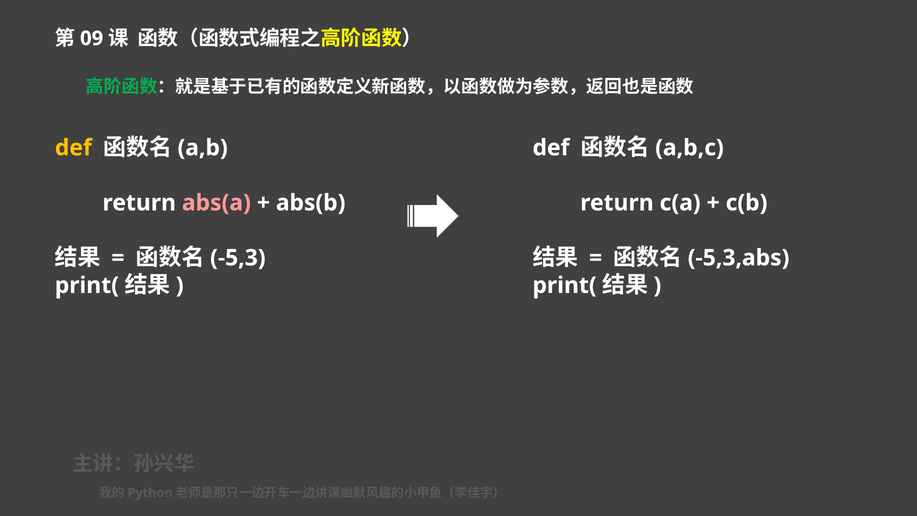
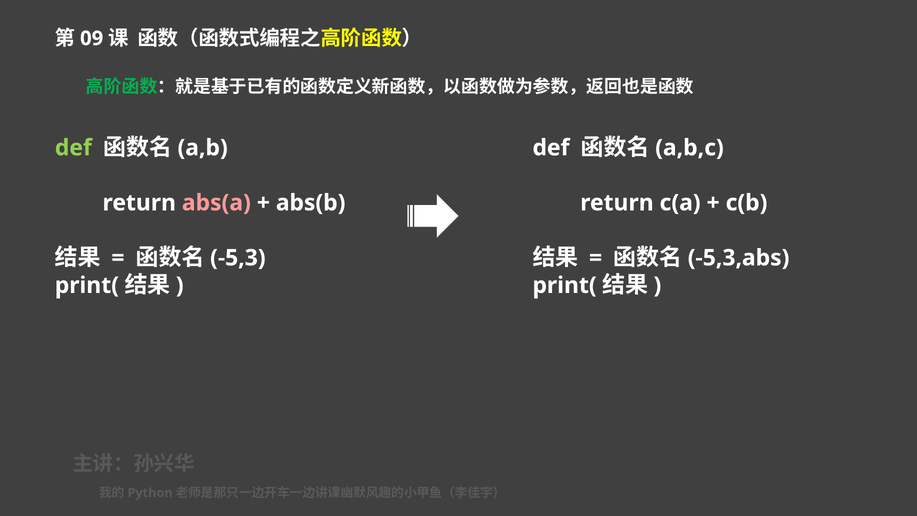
def at (73, 148) colour: yellow -> light green
